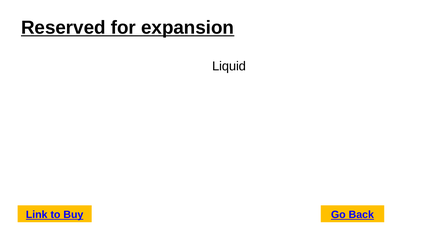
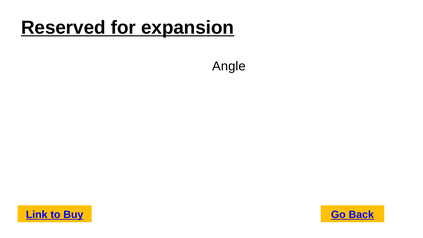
Liquid: Liquid -> Angle
